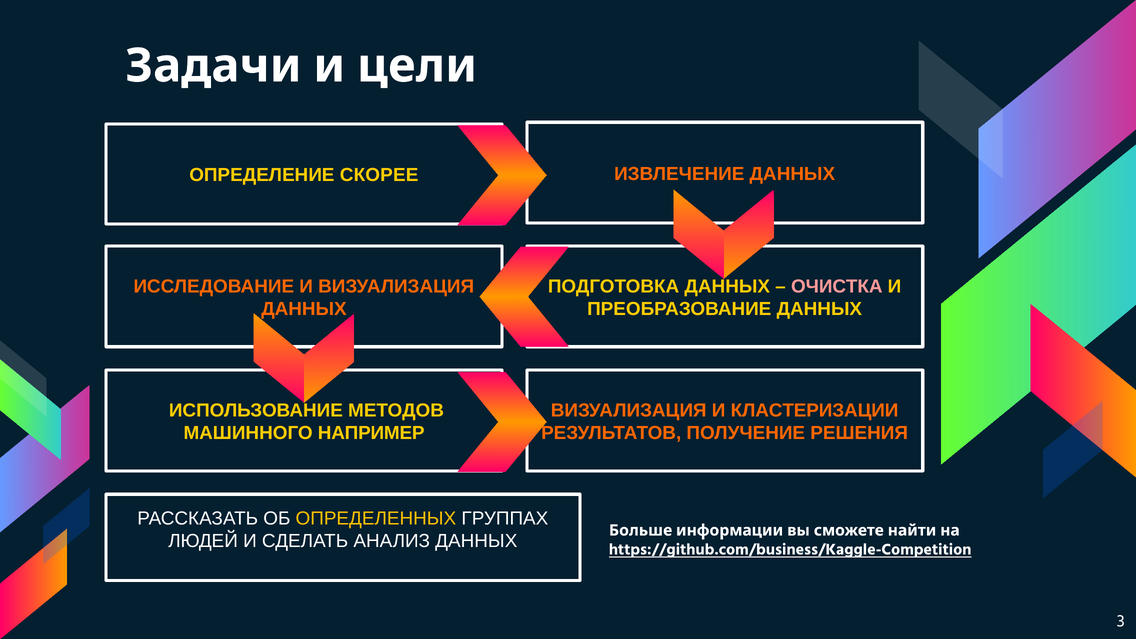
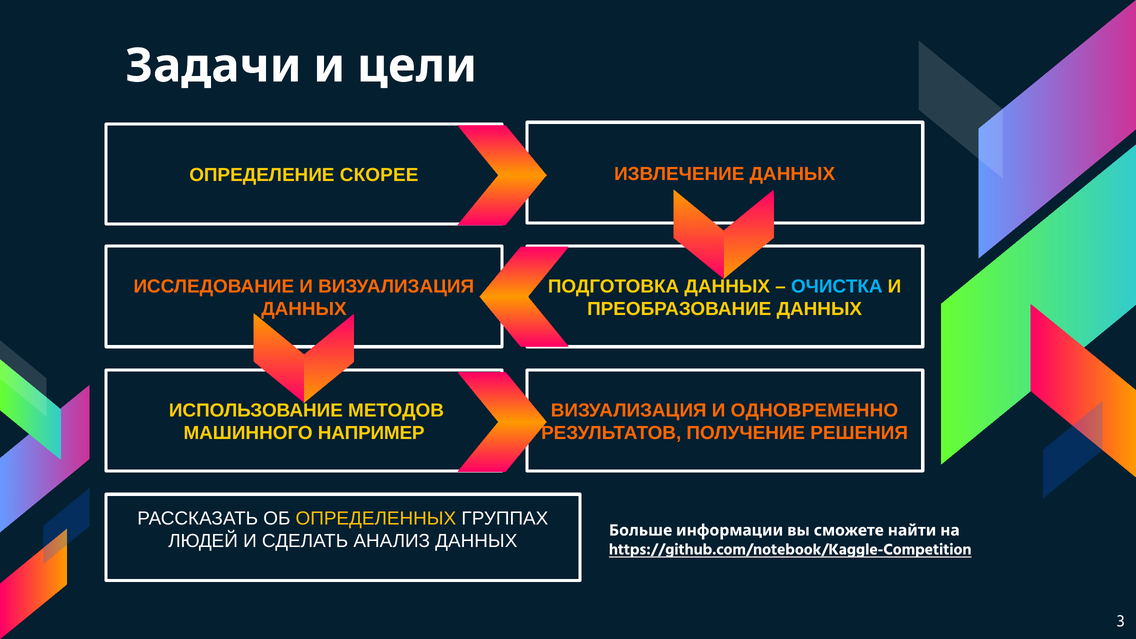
ОЧИСТКА colour: pink -> light blue
КЛАСТЕРИЗАЦИИ: КЛАСТЕРИЗАЦИИ -> ОДНОВРЕМЕННО
https://github.com/business/Kaggle-Competition: https://github.com/business/Kaggle-Competition -> https://github.com/notebook/Kaggle-Competition
